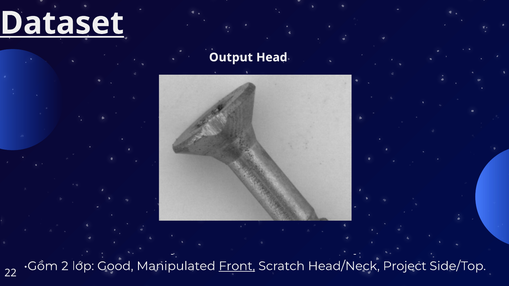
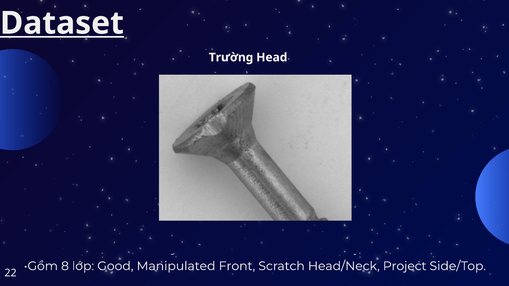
Output: Output -> Trường
2: 2 -> 8
Front underline: present -> none
